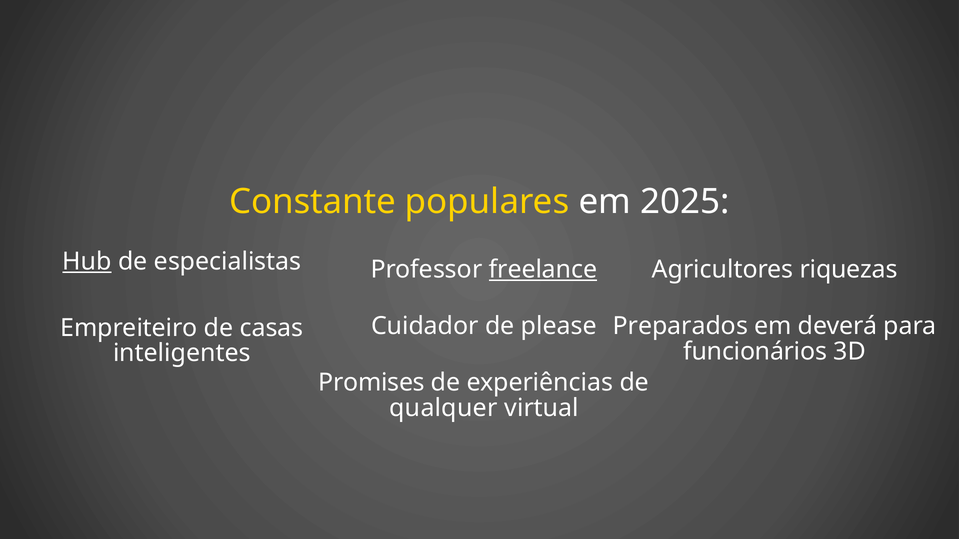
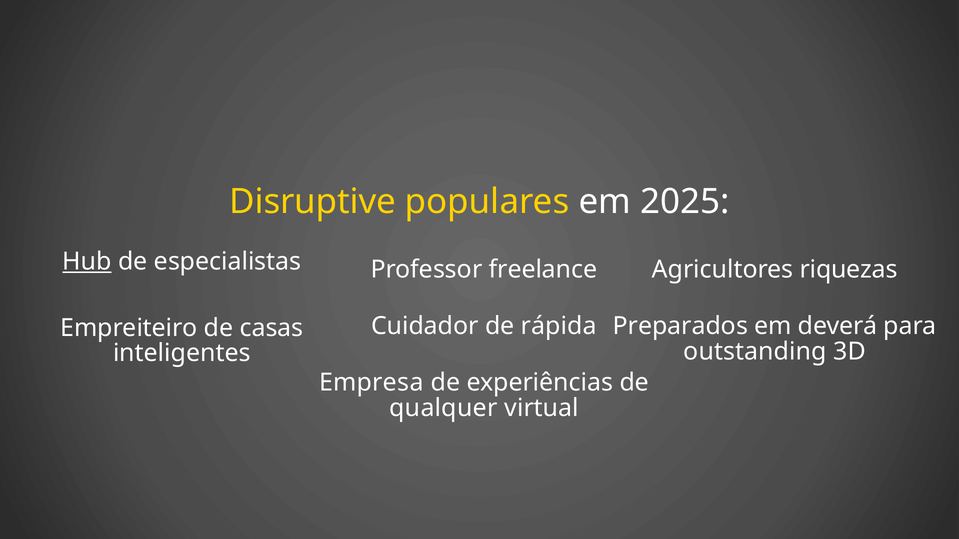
Constante: Constante -> Disruptive
freelance underline: present -> none
please: please -> rápida
funcionários: funcionários -> outstanding
Promises: Promises -> Empresa
